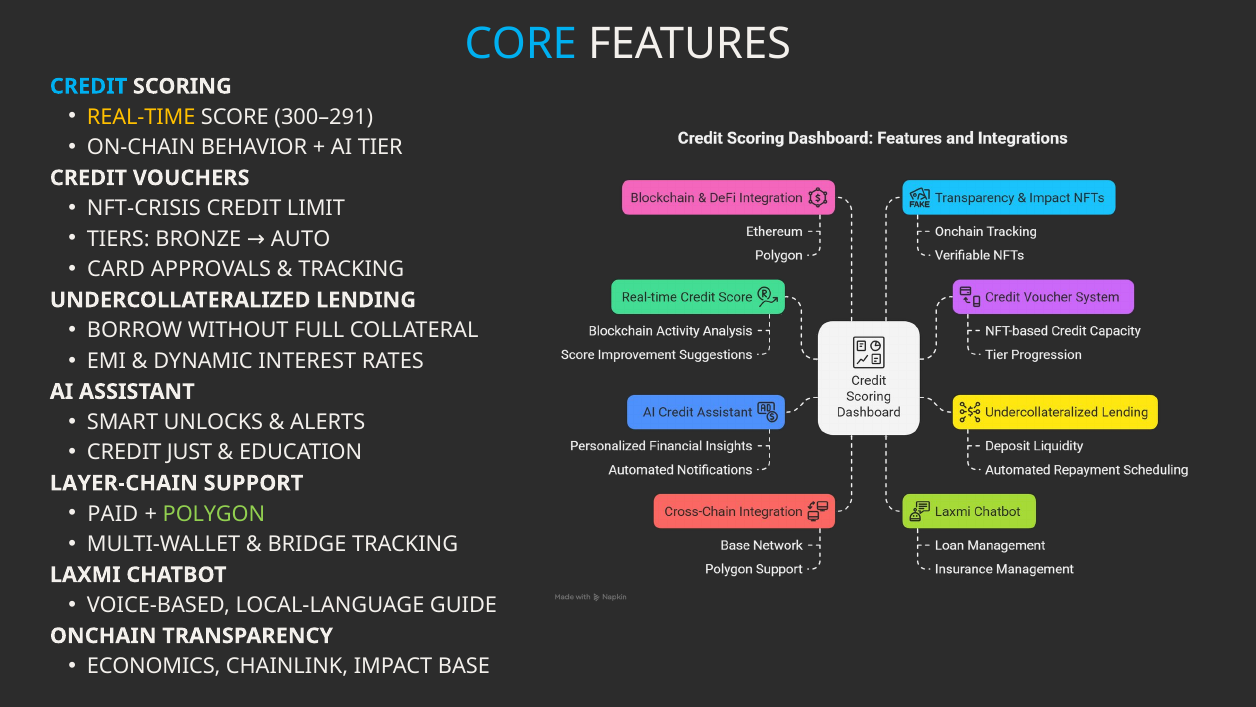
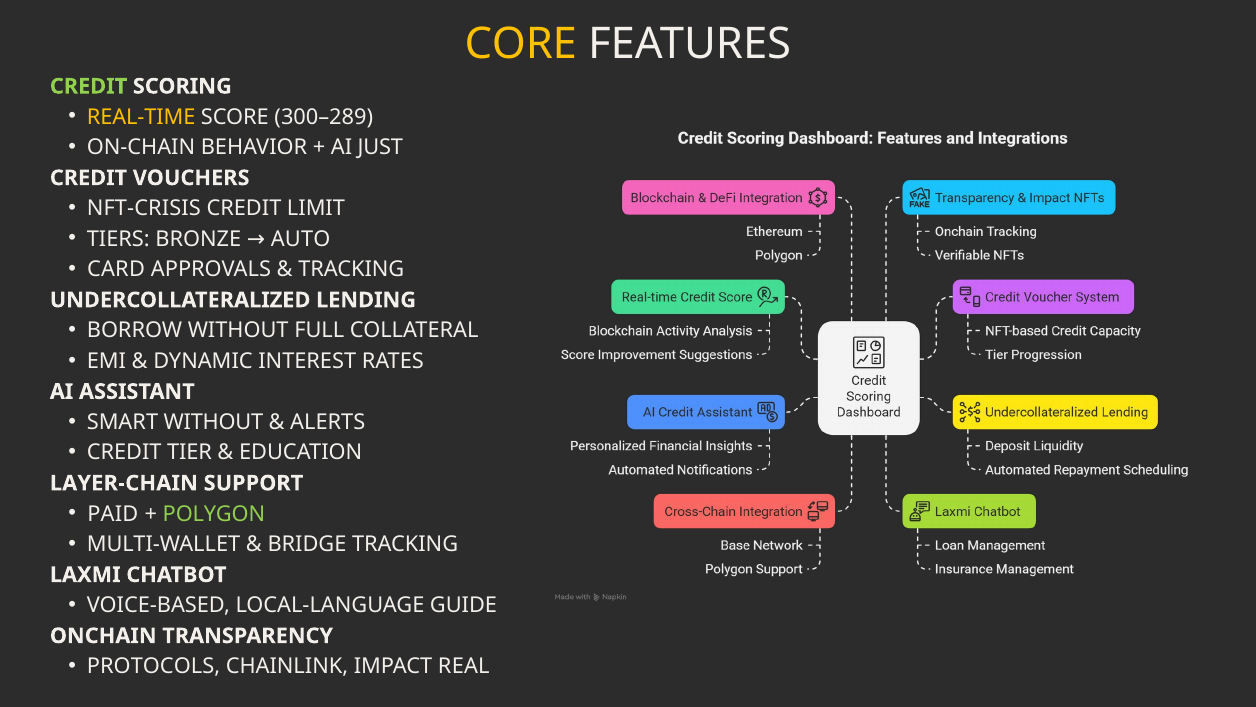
CORE colour: light blue -> yellow
CREDIT at (89, 86) colour: light blue -> light green
300–291: 300–291 -> 300–289
TIER: TIER -> JUST
SMART UNLOCKS: UNLOCKS -> WITHOUT
JUST: JUST -> TIER
ECONOMICS: ECONOMICS -> PROTOCOLS
BASE: BASE -> REAL
